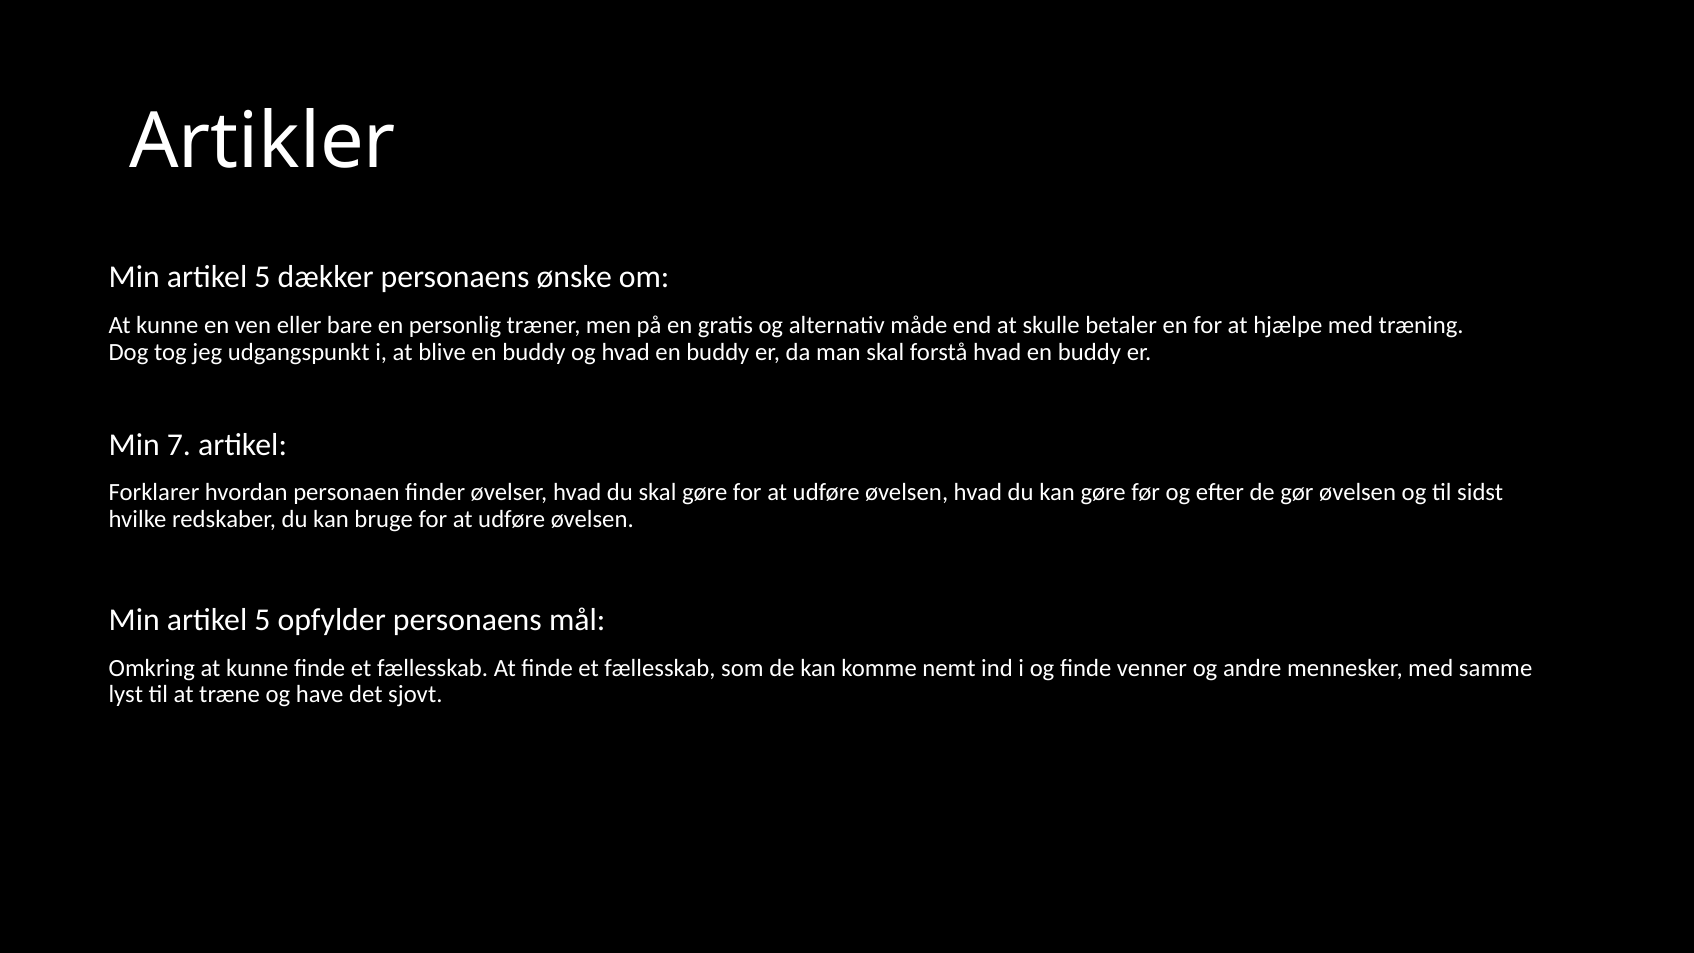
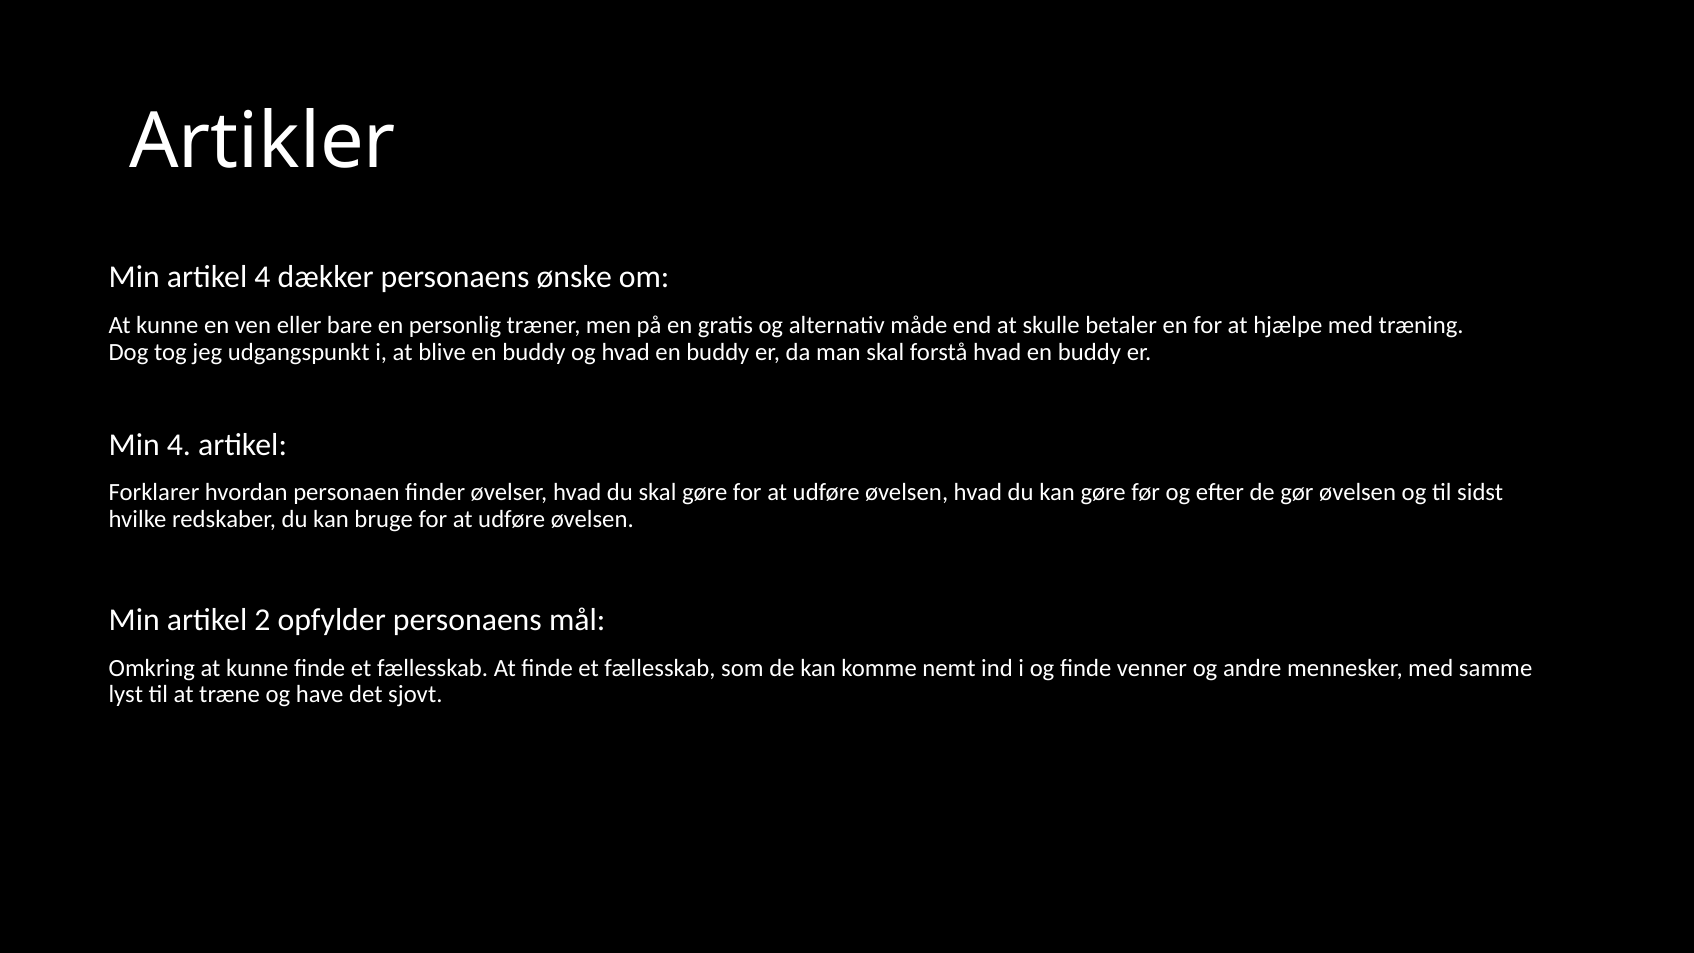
5 at (262, 277): 5 -> 4
Min 7: 7 -> 4
5 at (262, 620): 5 -> 2
